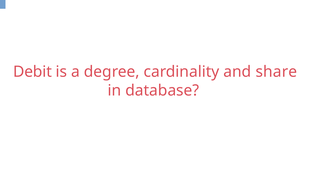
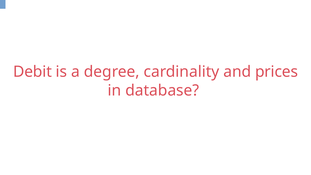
share: share -> prices
